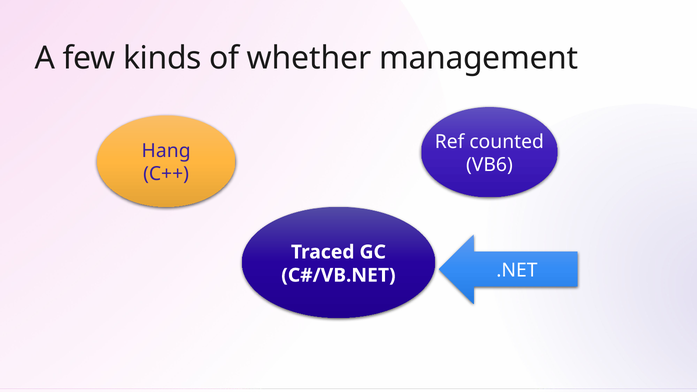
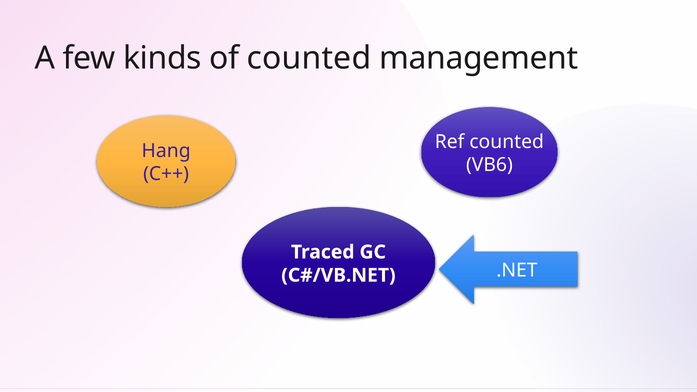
of whether: whether -> counted
